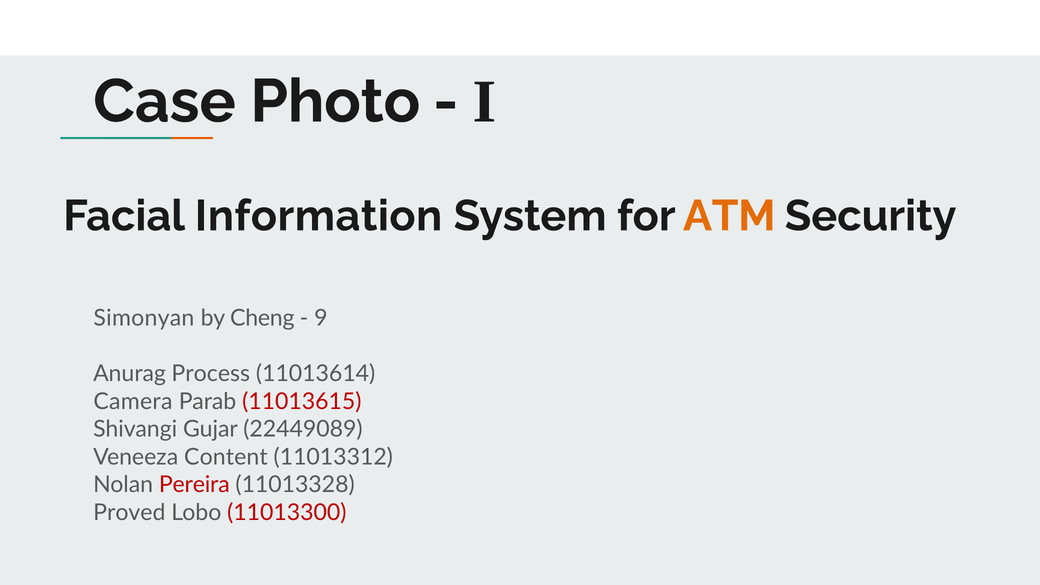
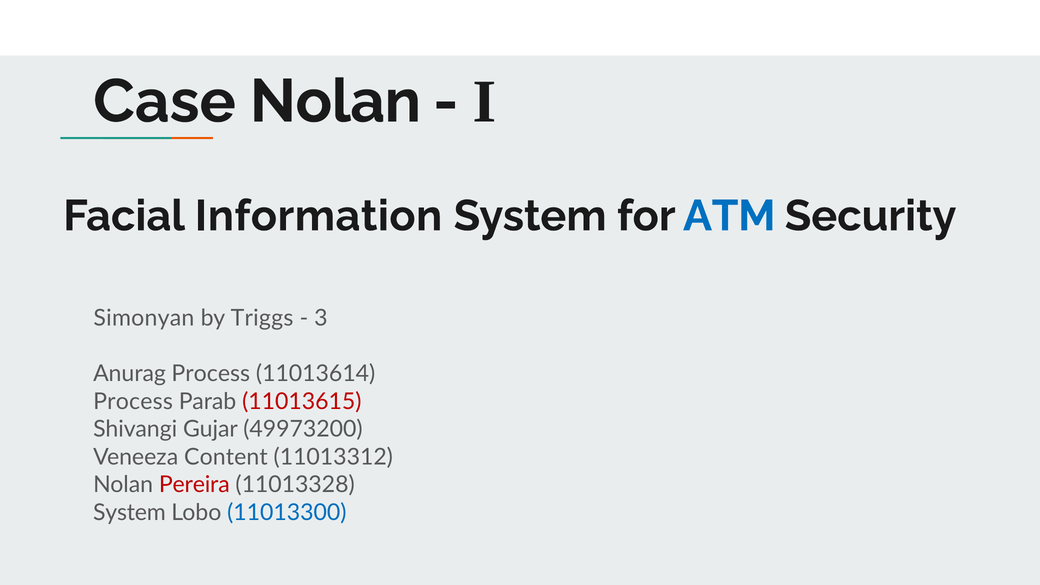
Case Photo: Photo -> Nolan
ATM colour: orange -> blue
Cheng: Cheng -> Triggs
9: 9 -> 3
Camera at (133, 402): Camera -> Process
22449089: 22449089 -> 49973200
Proved at (129, 512): Proved -> System
11013300 colour: red -> blue
